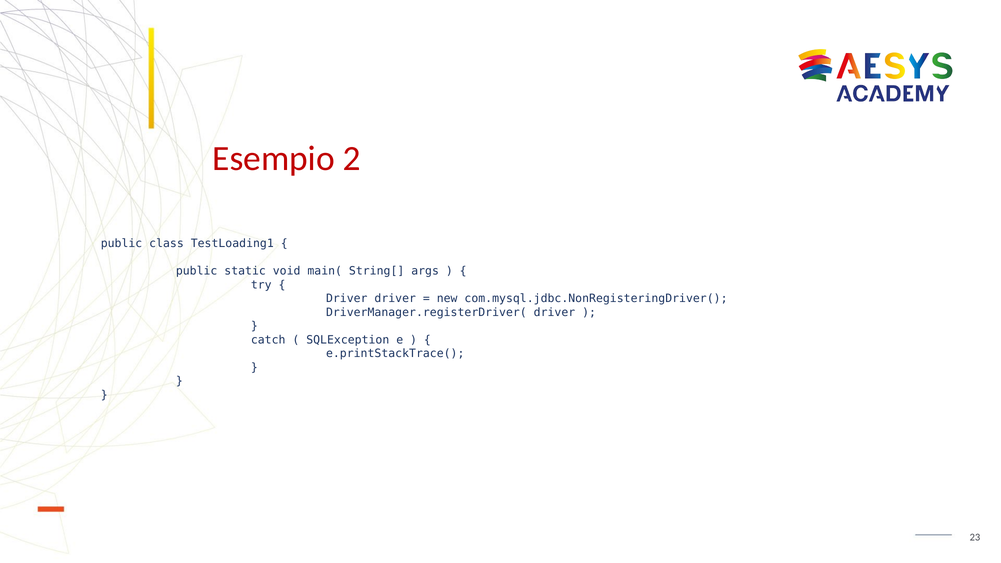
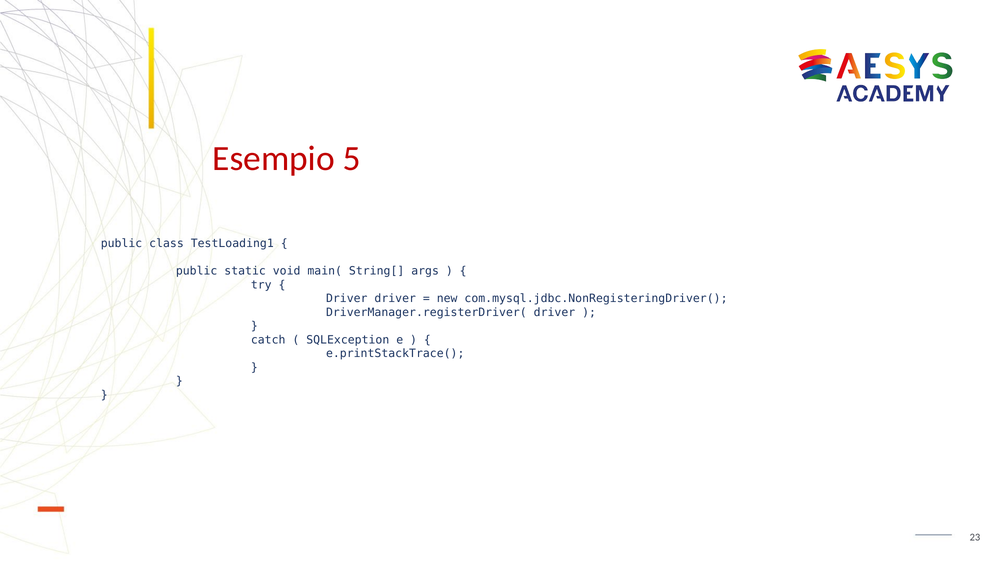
2: 2 -> 5
